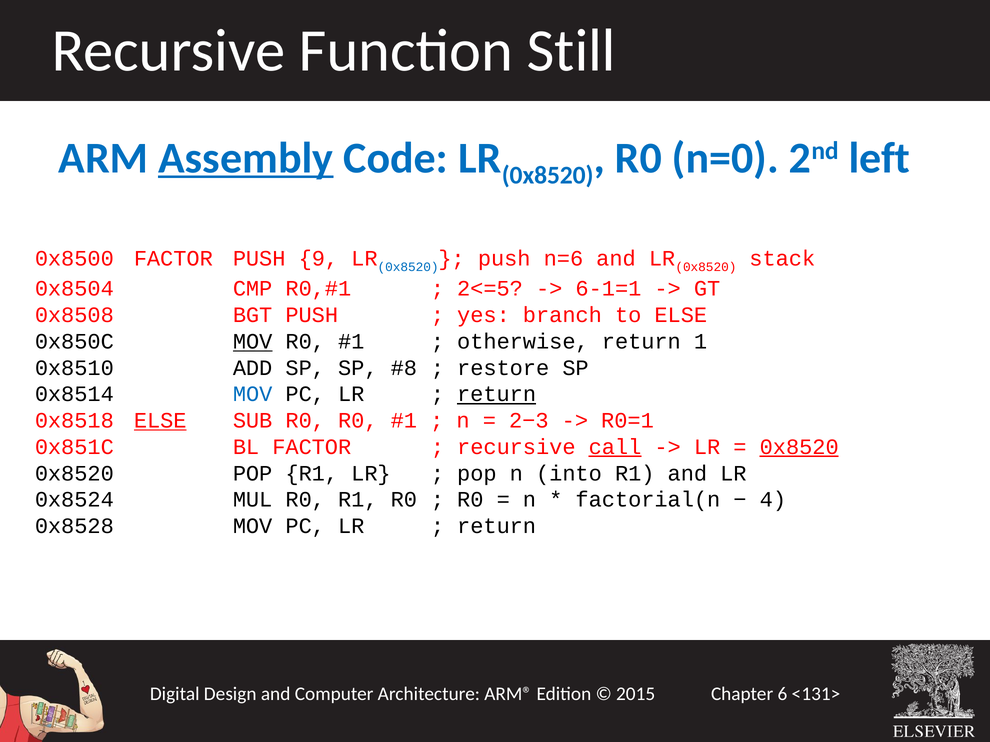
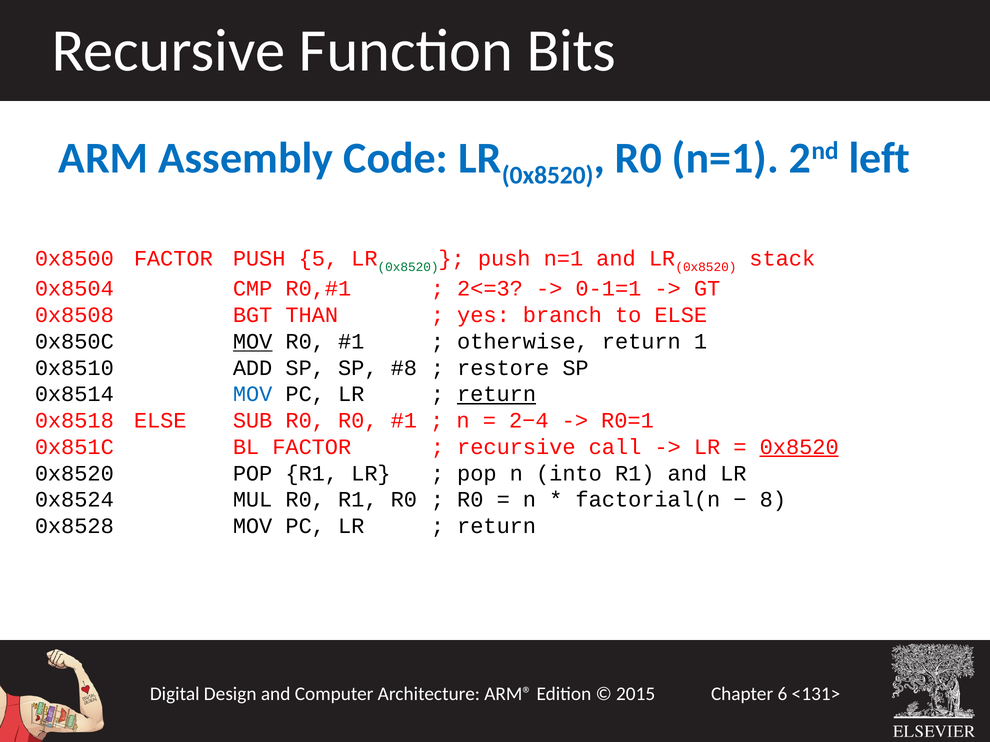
Still: Still -> Bits
Assembly underline: present -> none
R0 n=0: n=0 -> n=1
9: 9 -> 5
0x8520 at (408, 267) colour: blue -> green
push n=6: n=6 -> n=1
2<=5: 2<=5 -> 2<=3
6-1=1: 6-1=1 -> 0-1=1
BGT PUSH: PUSH -> THAN
ELSE at (160, 421) underline: present -> none
2−3: 2−3 -> 2−4
call underline: present -> none
4: 4 -> 8
